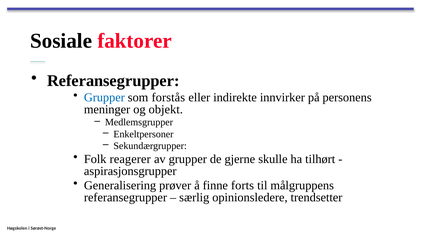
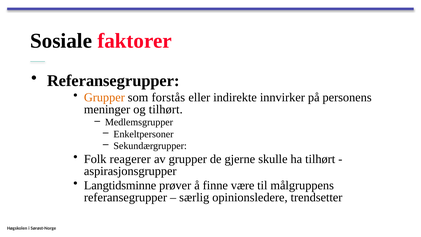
Grupper at (104, 97) colour: blue -> orange
og objekt: objekt -> tilhørt
Generalisering: Generalisering -> Langtidsminne
forts: forts -> være
